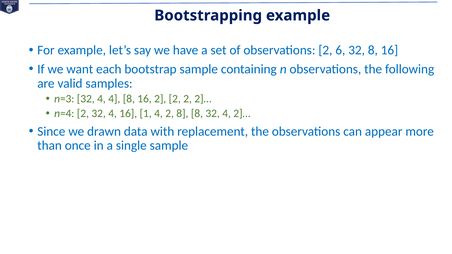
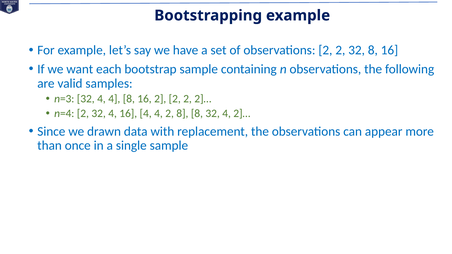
observations 2 6: 6 -> 2
16 1: 1 -> 4
